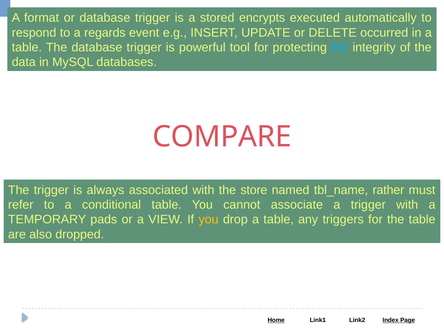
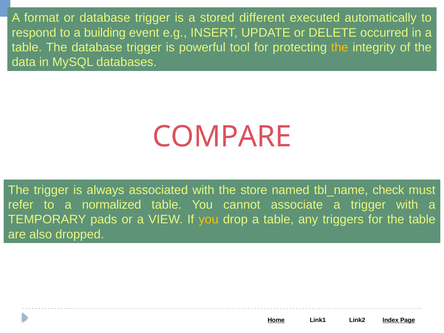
encrypts: encrypts -> different
regards: regards -> building
the at (340, 47) colour: light blue -> yellow
rather: rather -> check
conditional: conditional -> normalized
